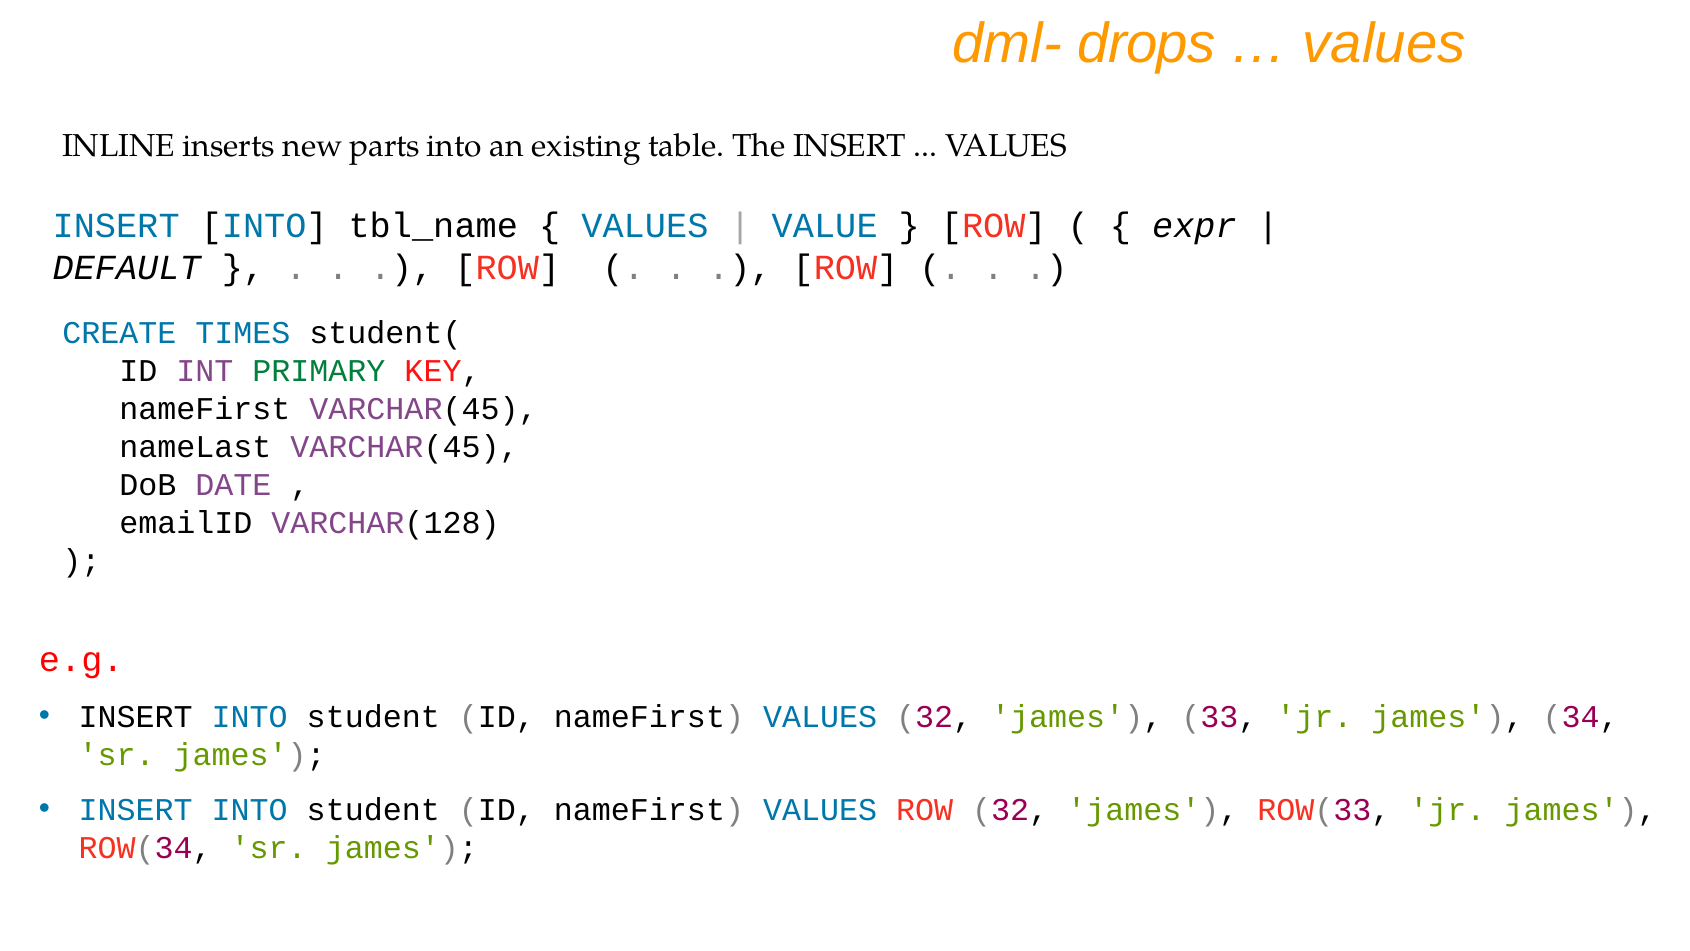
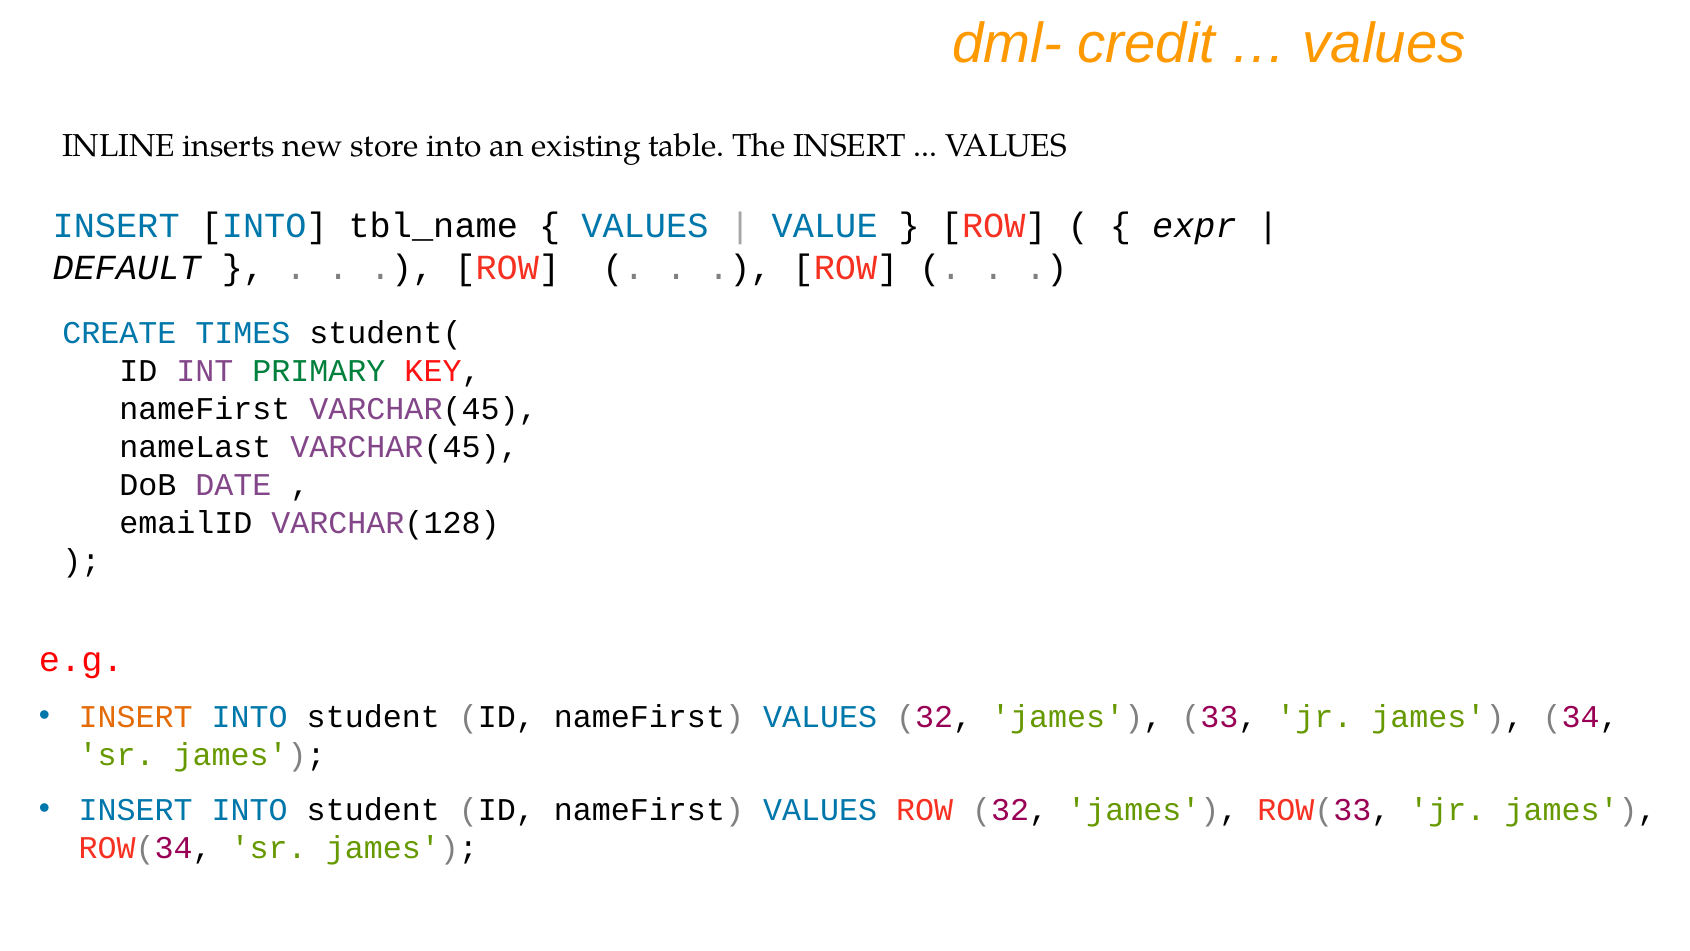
drops: drops -> credit
parts: parts -> store
INSERT at (136, 717) colour: black -> orange
